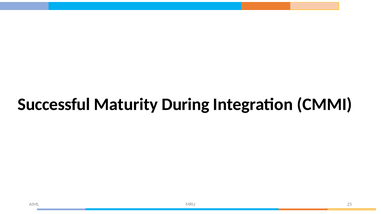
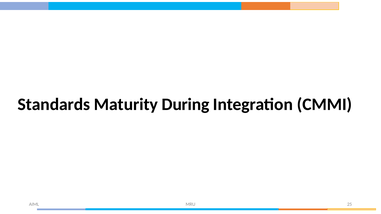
Successful: Successful -> Standards
